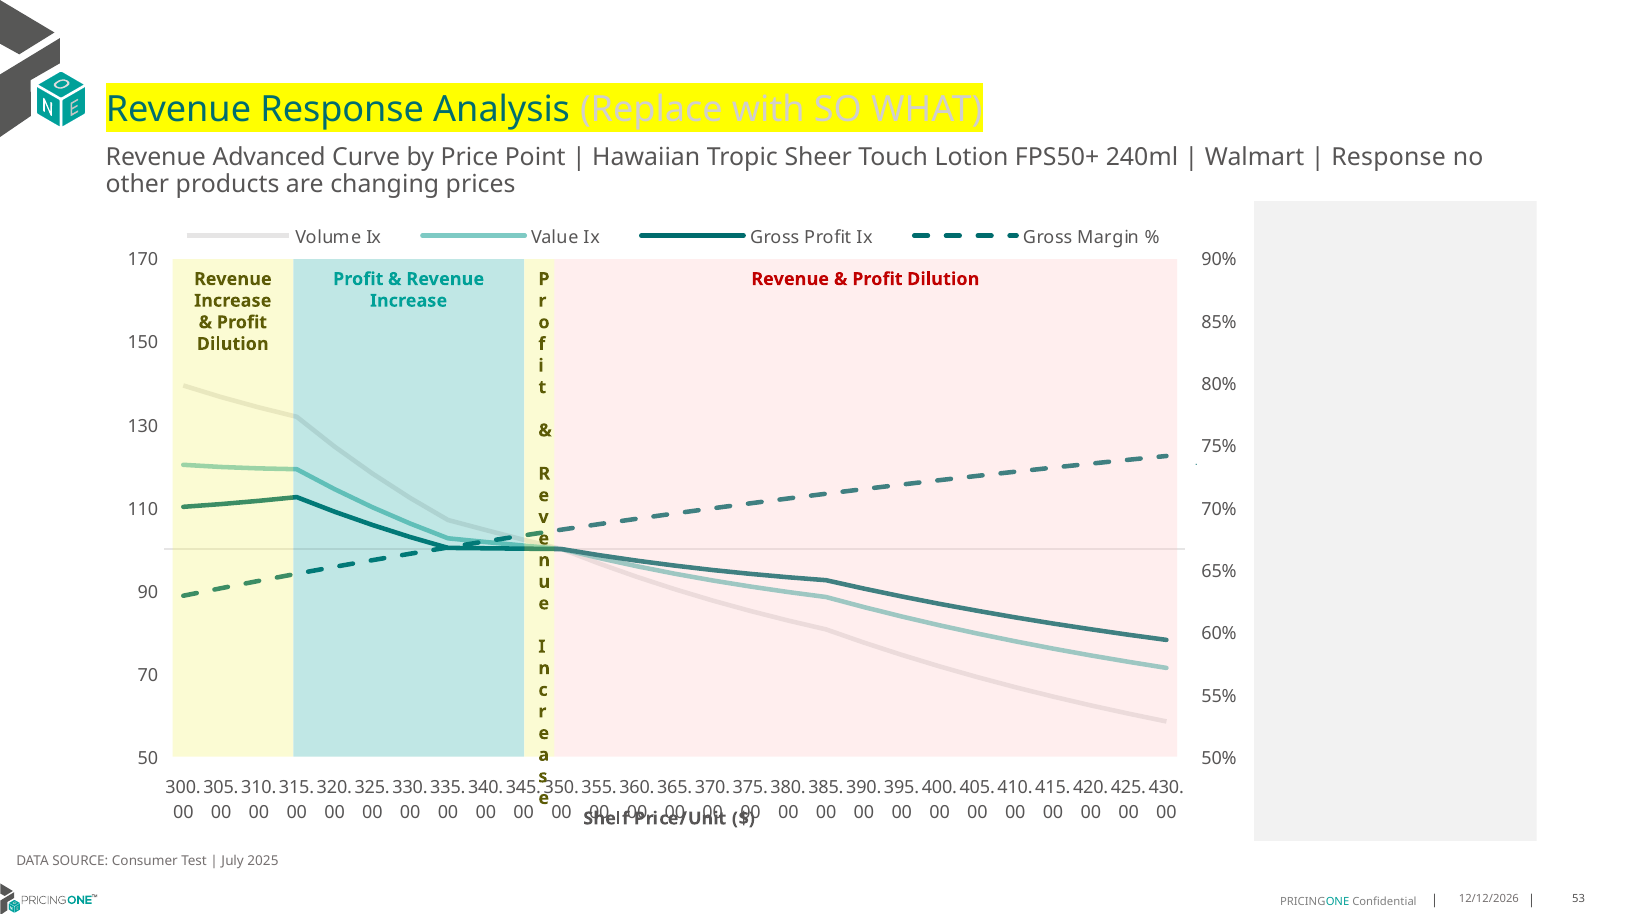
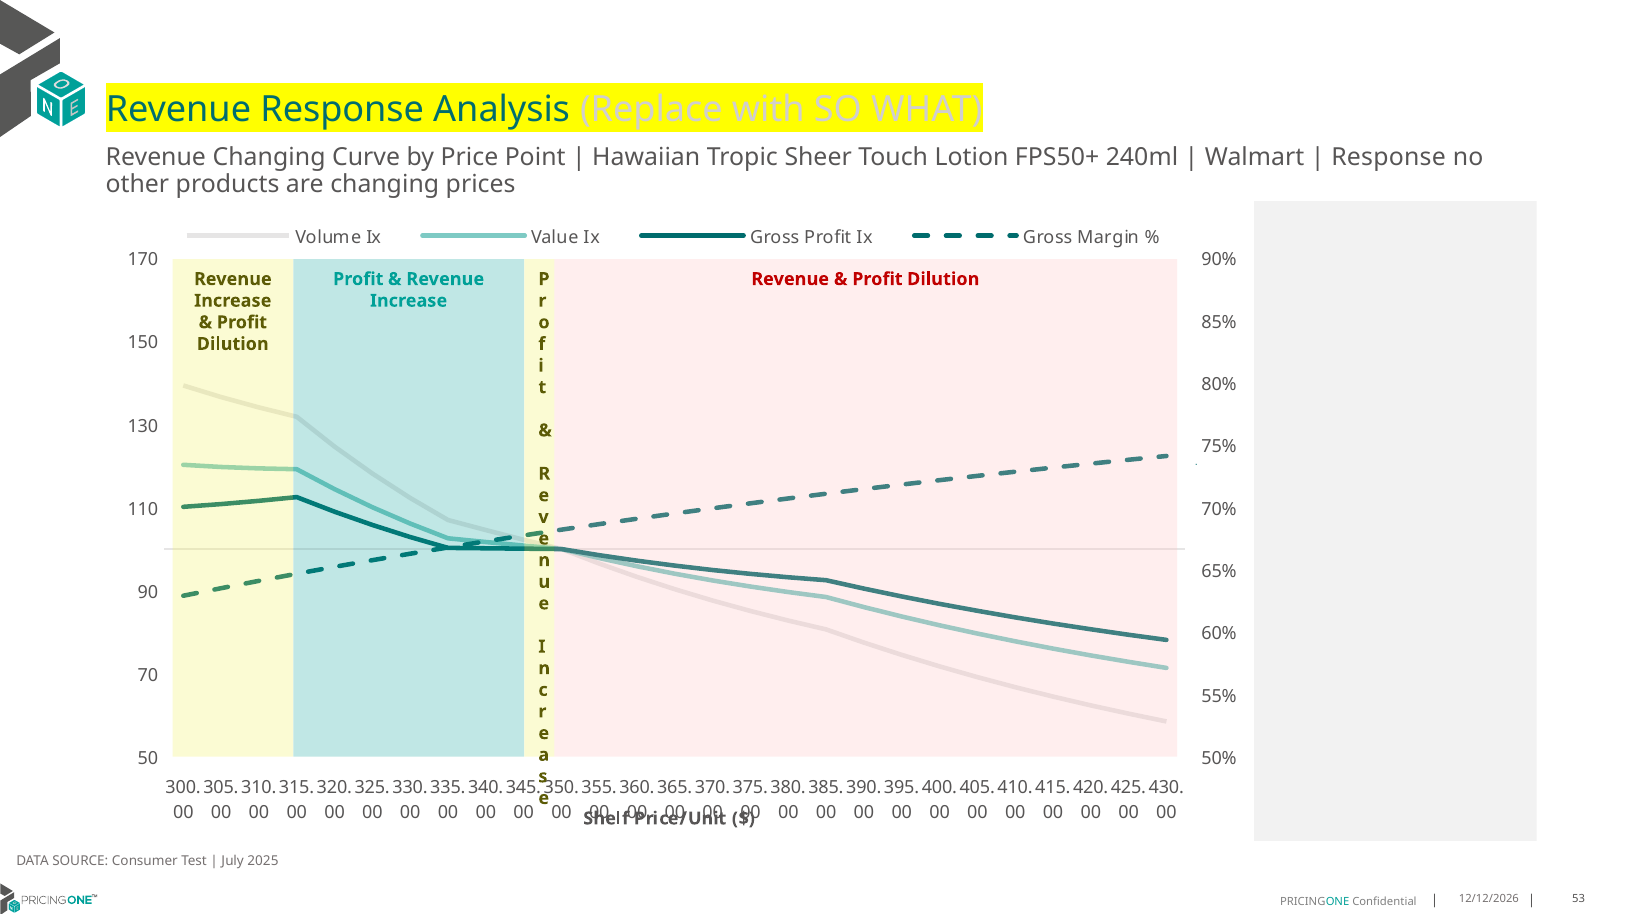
Revenue Advanced: Advanced -> Changing
